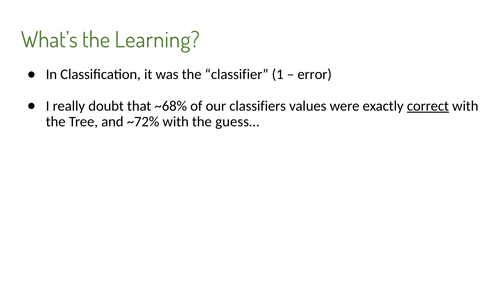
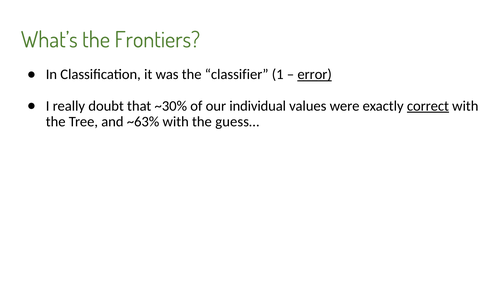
Learning: Learning -> Frontiers
error underline: none -> present
~68%: ~68% -> ~30%
classifiers: classifiers -> individual
~72%: ~72% -> ~63%
